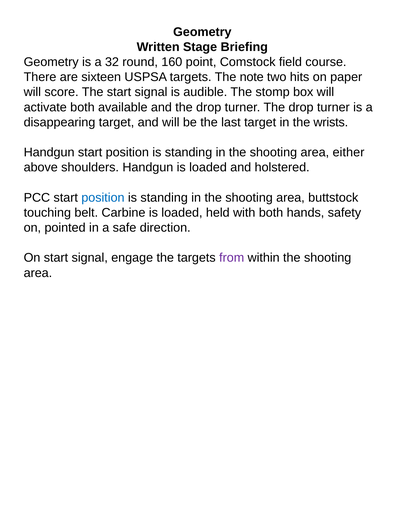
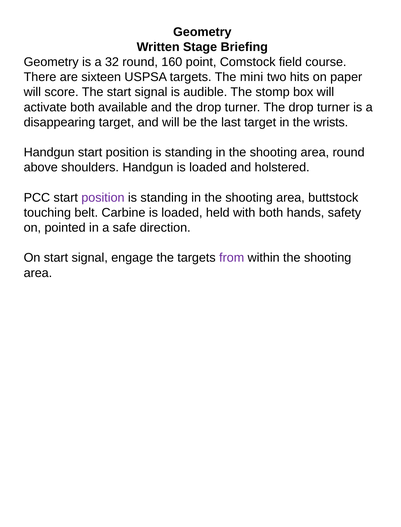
note: note -> mini
area either: either -> round
position at (103, 197) colour: blue -> purple
